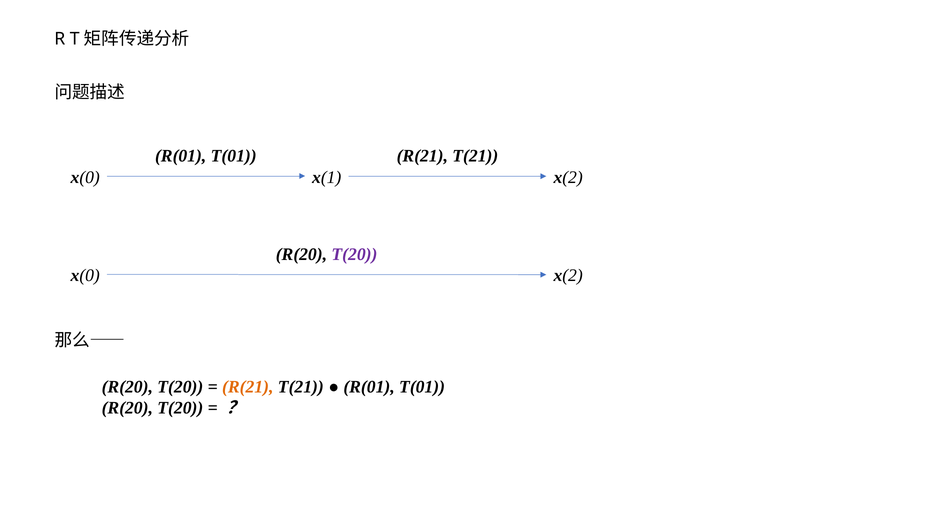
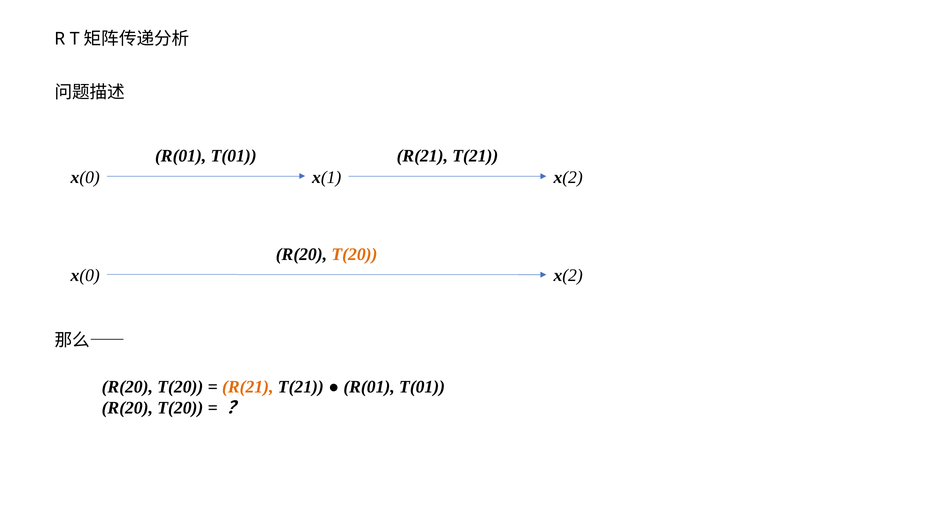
T(20 at (354, 254) colour: purple -> orange
